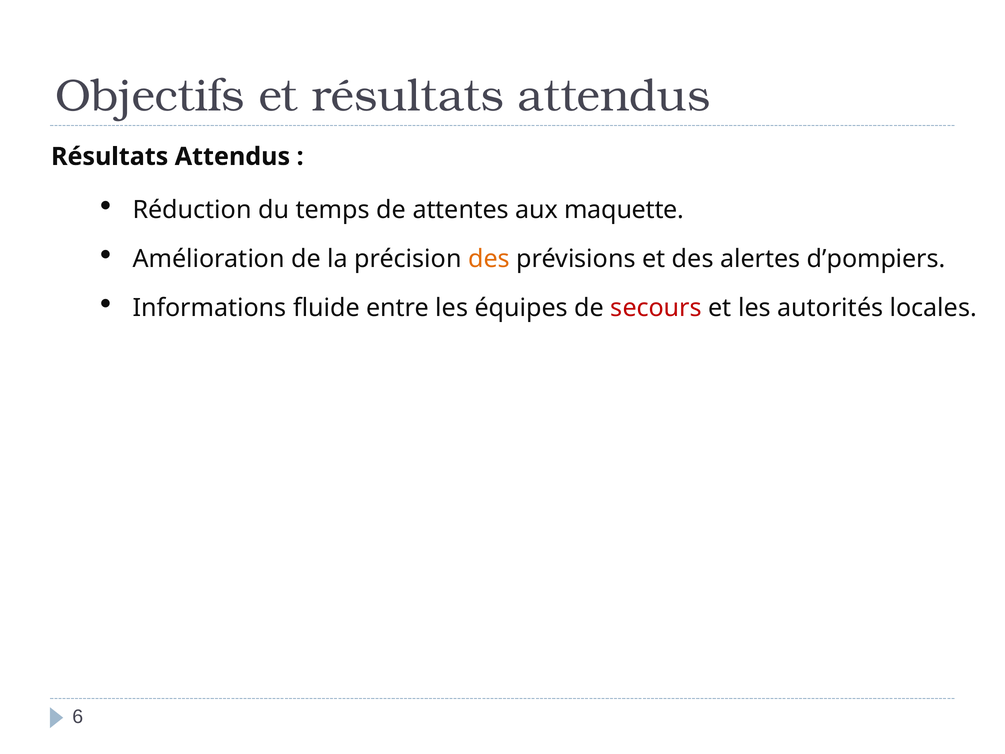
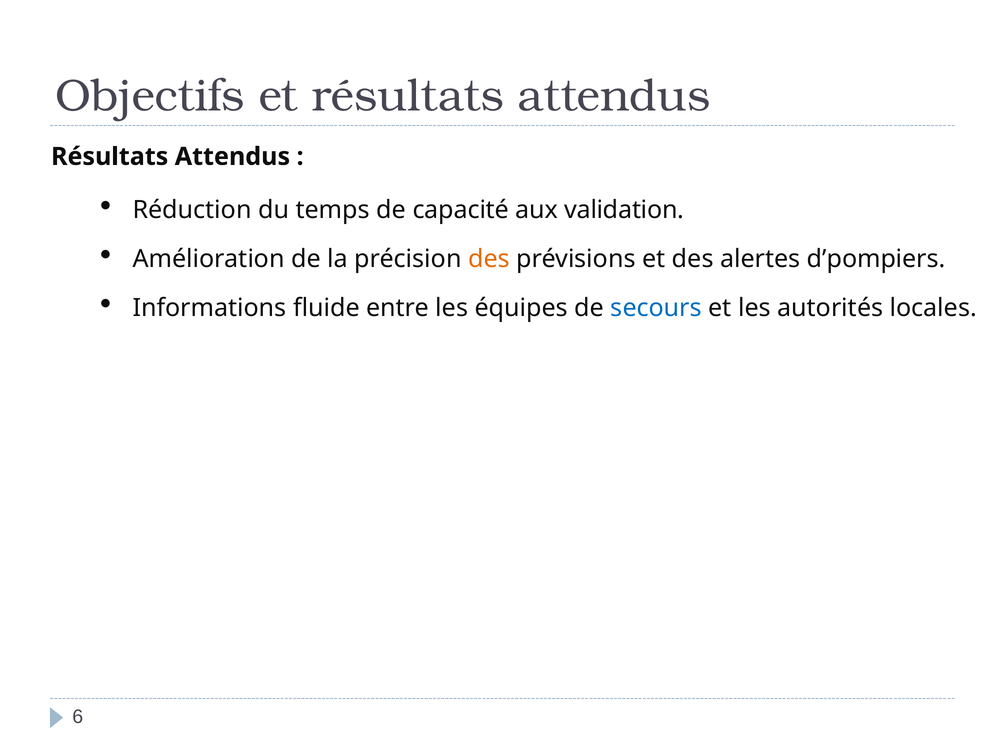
attentes: attentes -> capacité
maquette: maquette -> validation
secours colour: red -> blue
